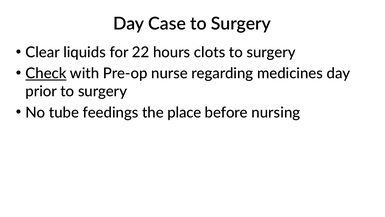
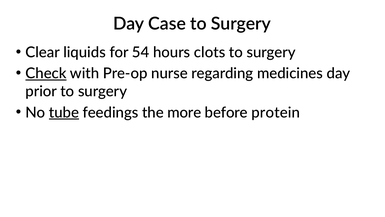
22: 22 -> 54
tube underline: none -> present
place: place -> more
nursing: nursing -> protein
